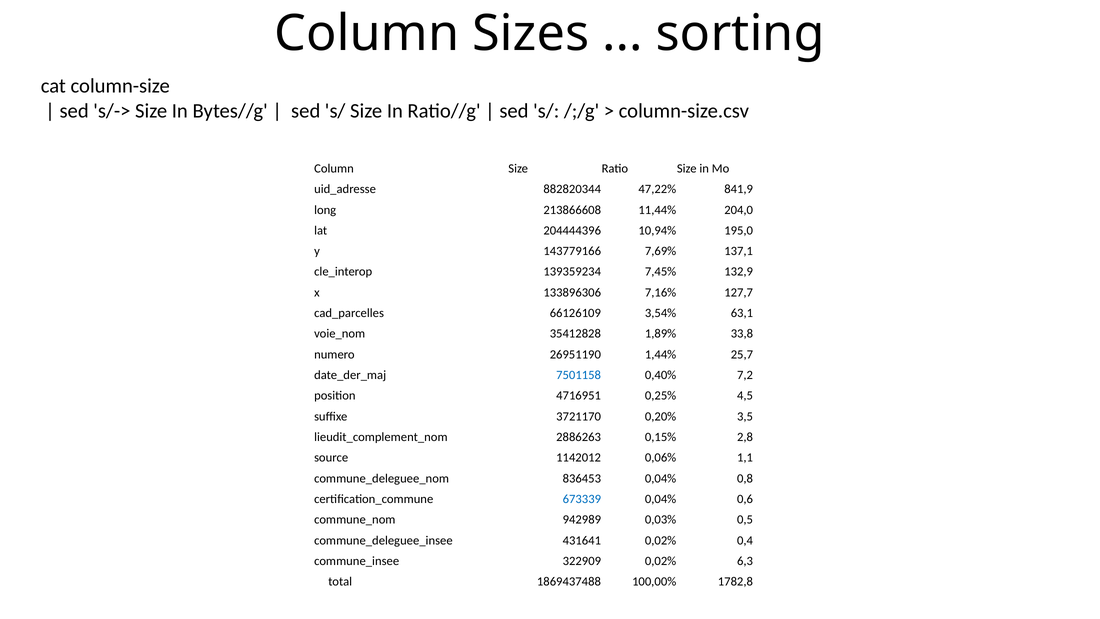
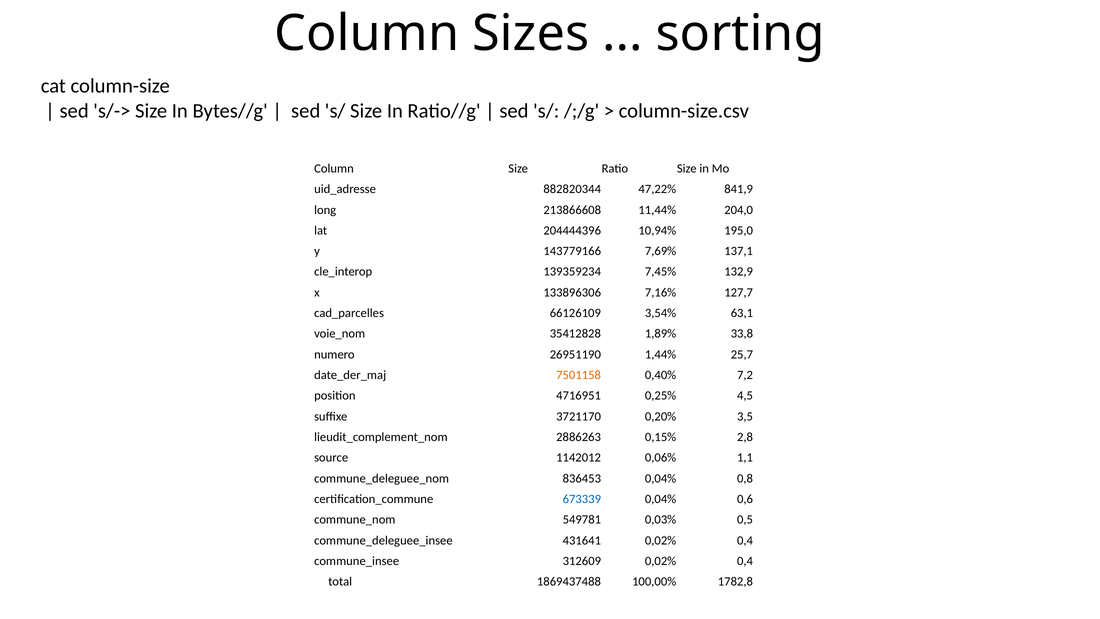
7501158 colour: blue -> orange
942989: 942989 -> 549781
322909: 322909 -> 312609
6,3 at (745, 561): 6,3 -> 0,4
